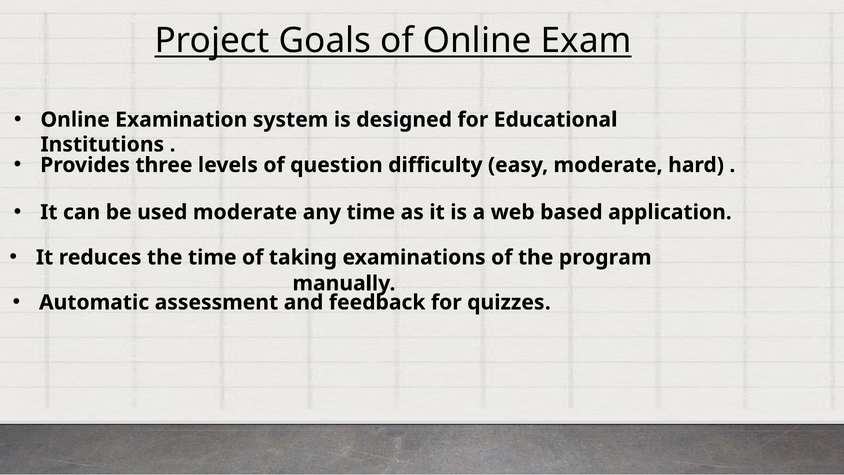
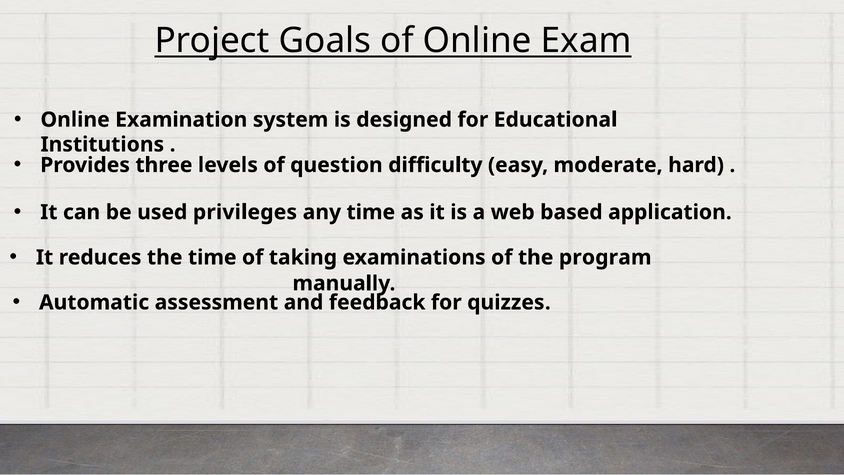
used moderate: moderate -> privileges
